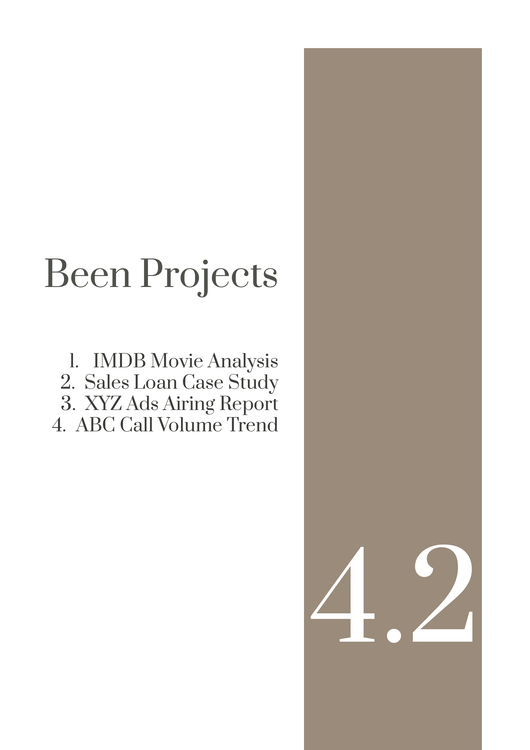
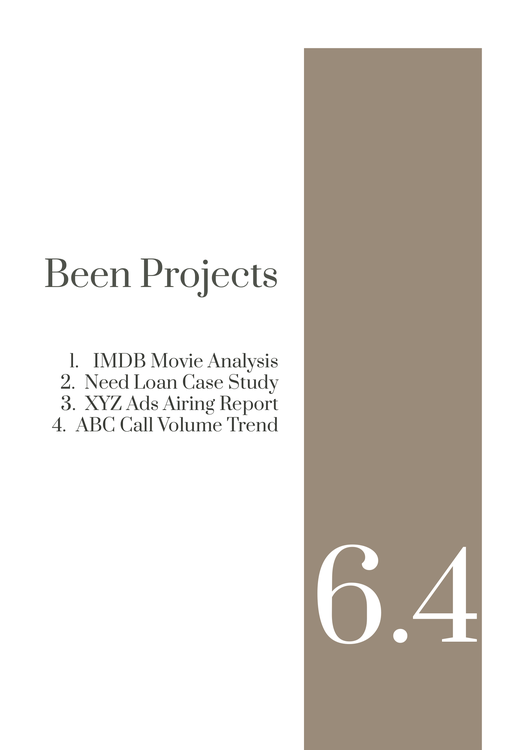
Sales: Sales -> Need
4.2: 4.2 -> 6.4
